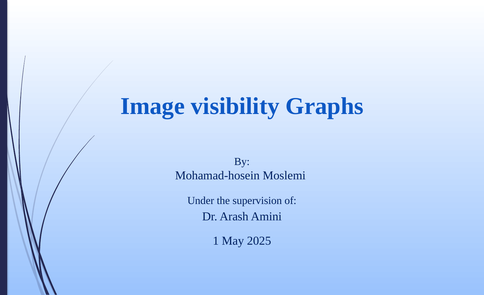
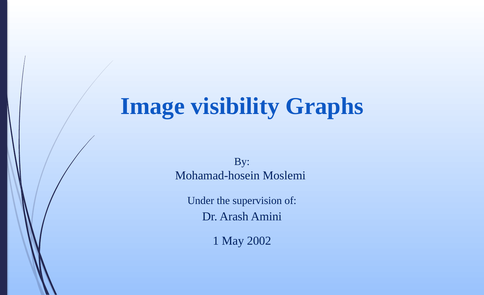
2025: 2025 -> 2002
